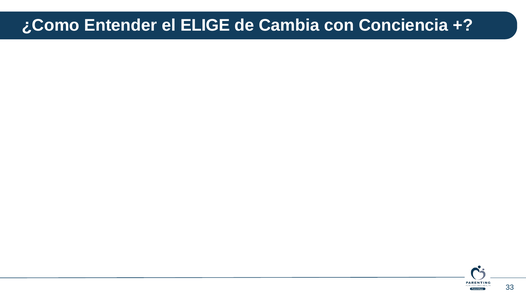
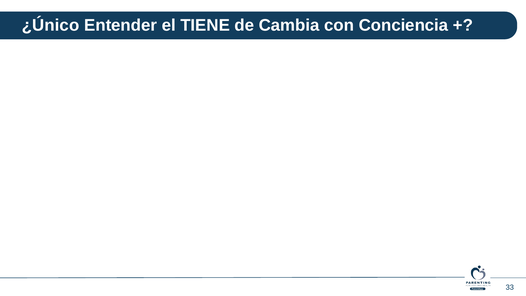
¿Como: ¿Como -> ¿Único
ELIGE: ELIGE -> TIENE
